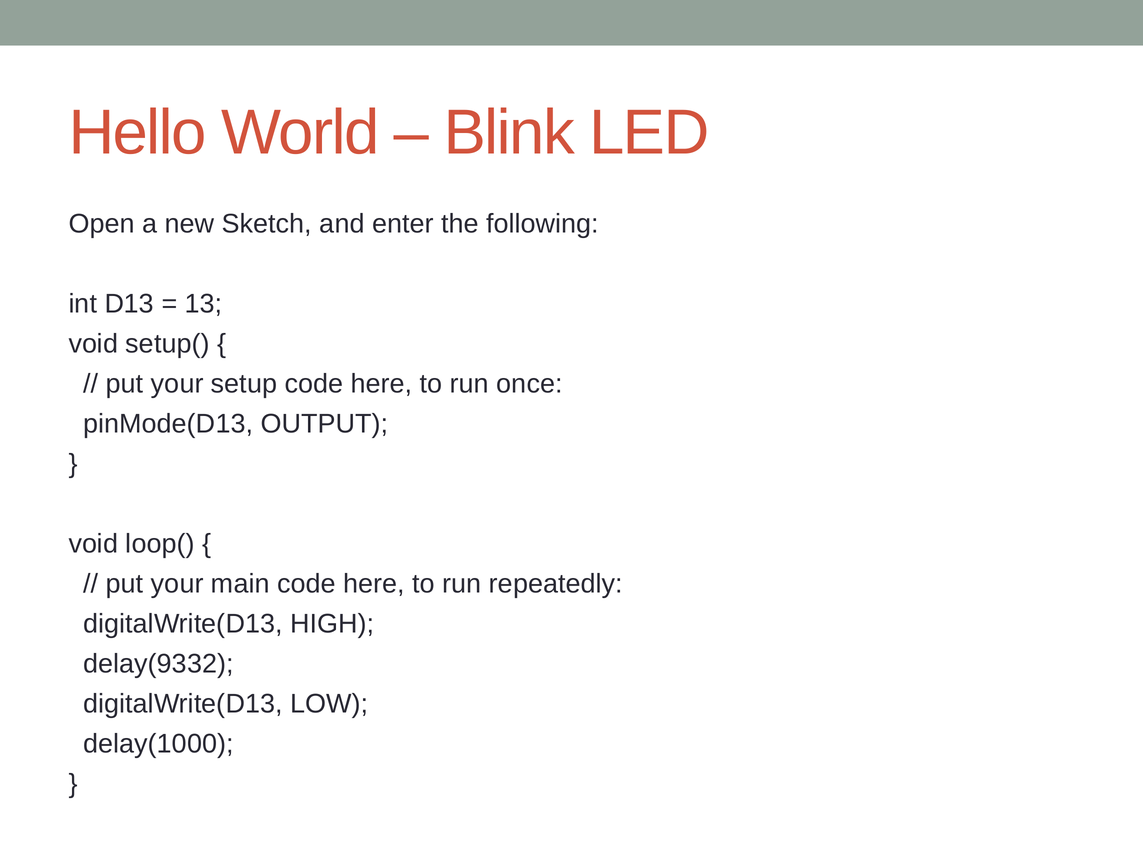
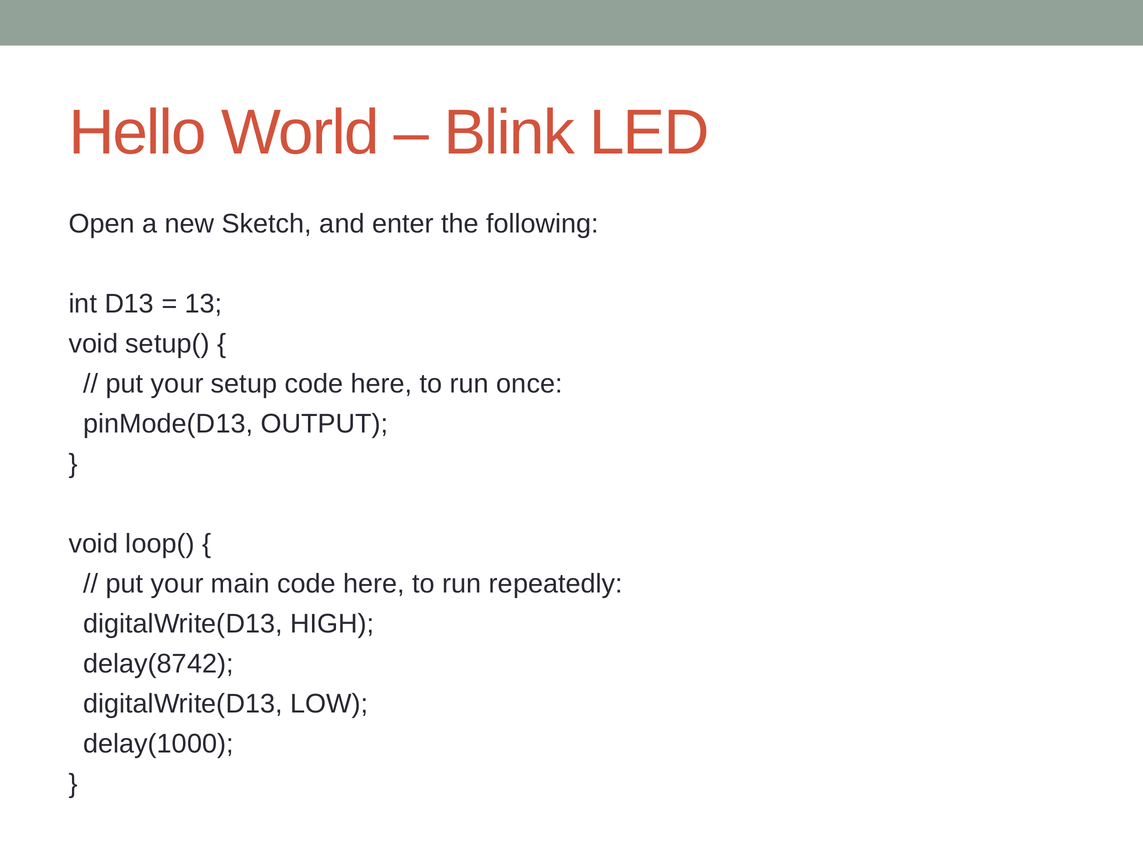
delay(9332: delay(9332 -> delay(8742
